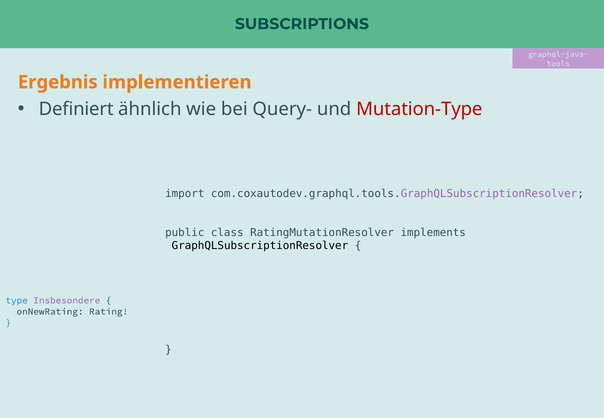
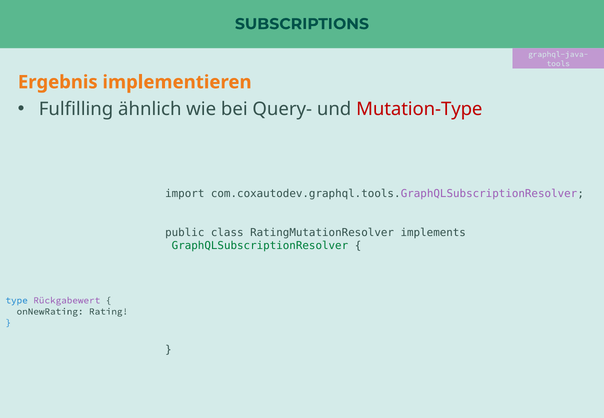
Definiert: Definiert -> Fulfilling
GraphQLSubscriptionResolver colour: black -> green
Insbesondere: Insbesondere -> Rückgabewert
